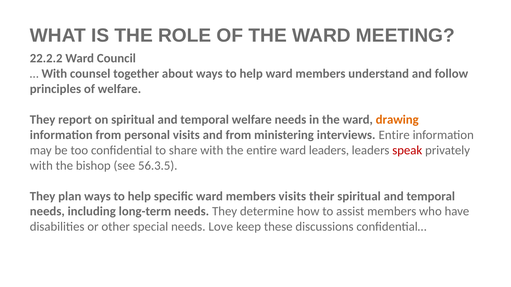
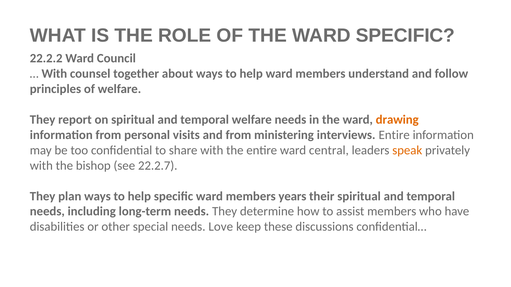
WARD MEETING: MEETING -> SPECIFIC
ward leaders: leaders -> central
speak colour: red -> orange
56.3.5: 56.3.5 -> 22.2.7
members visits: visits -> years
